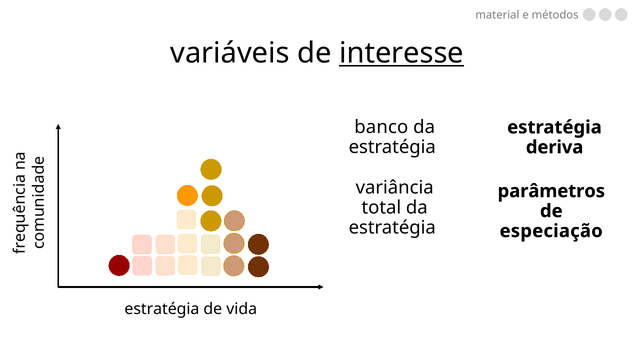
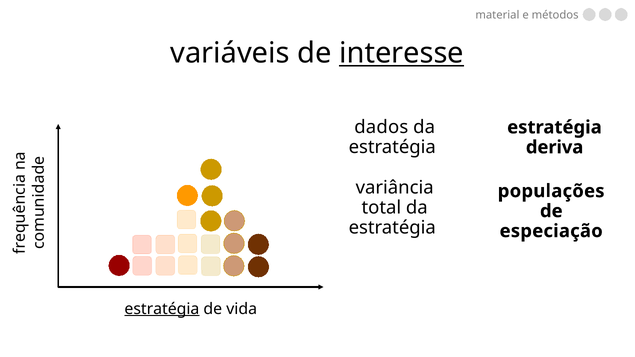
banco: banco -> dados
parâmetros: parâmetros -> populações
estratégia at (162, 309) underline: none -> present
